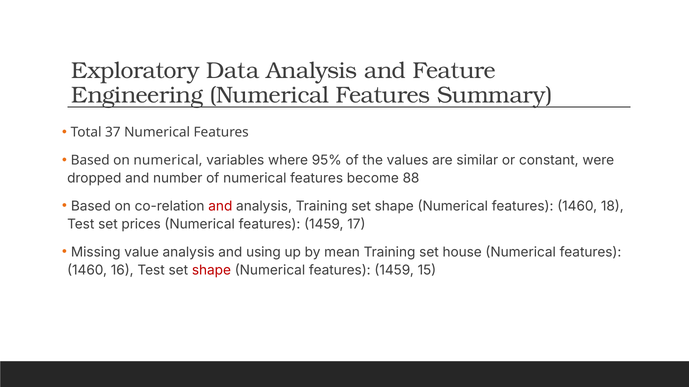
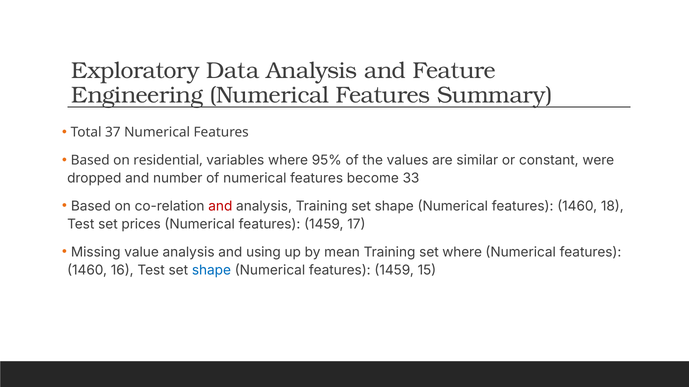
on numerical: numerical -> residential
88: 88 -> 33
set house: house -> where
shape at (211, 271) colour: red -> blue
